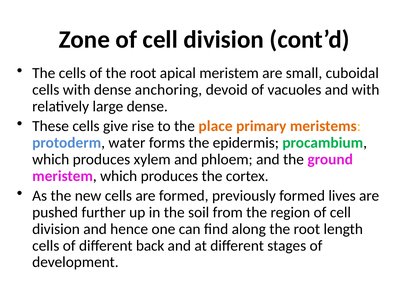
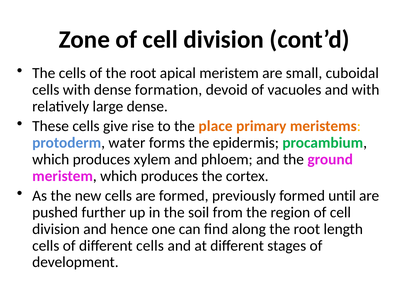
anchoring: anchoring -> formation
lives: lives -> until
different back: back -> cells
